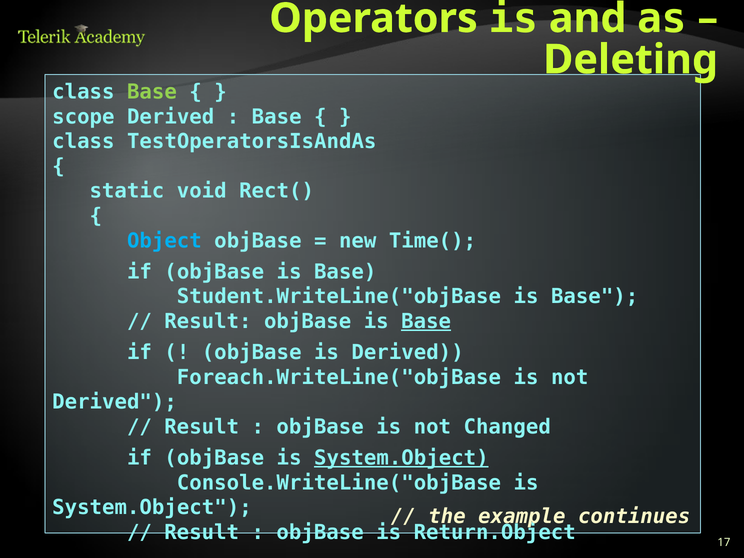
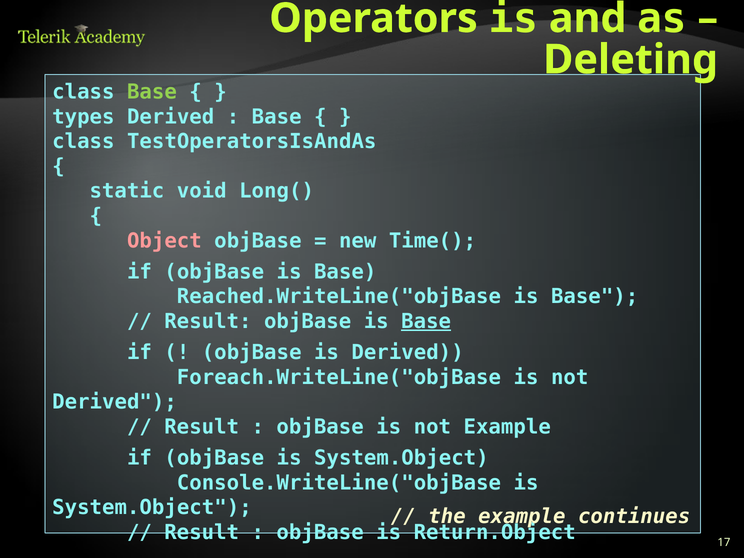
scope: scope -> types
Rect(: Rect( -> Long(
Object colour: light blue -> pink
Student.WriteLine("objBase: Student.WriteLine("objBase -> Reached.WriteLine("objBase
not Changed: Changed -> Example
System.Object at (401, 458) underline: present -> none
